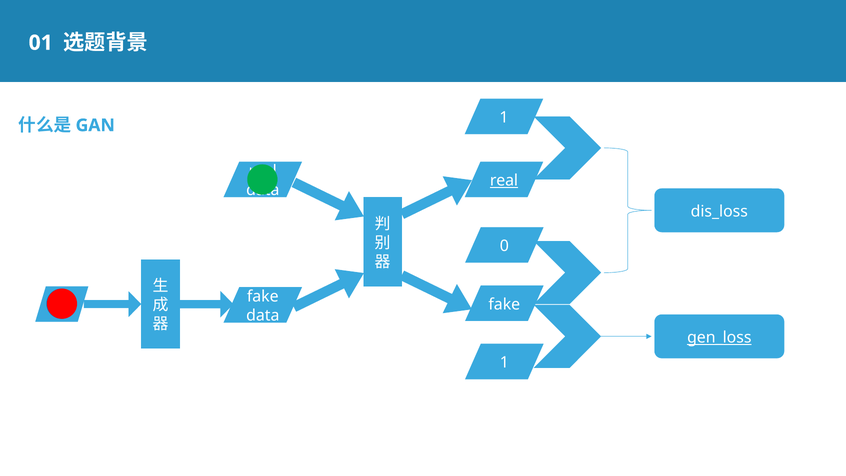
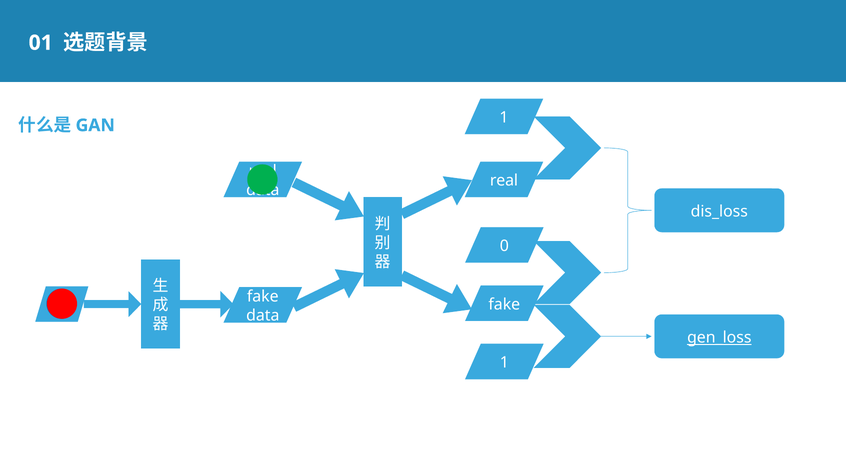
real at (504, 180) underline: present -> none
